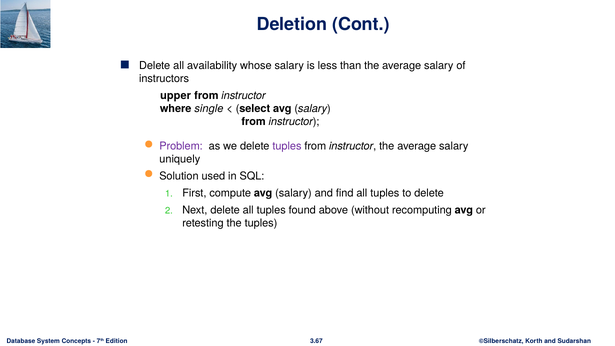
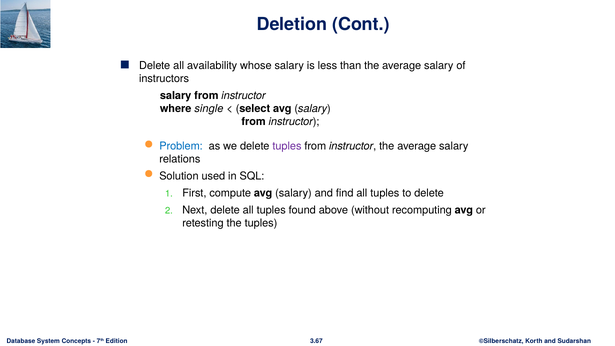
upper at (176, 96): upper -> salary
Problem colour: purple -> blue
uniquely: uniquely -> relations
